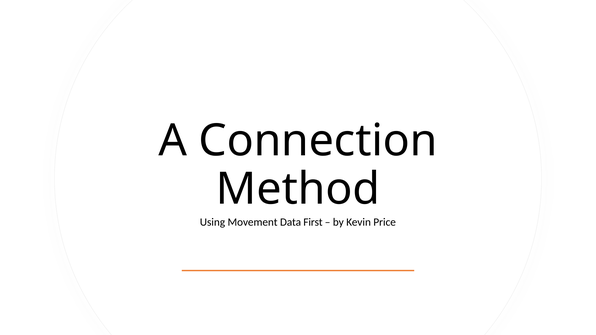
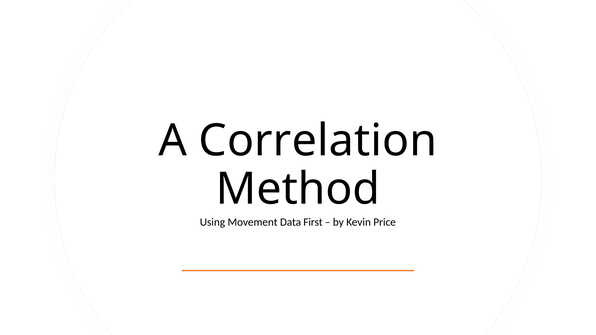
Connection: Connection -> Correlation
